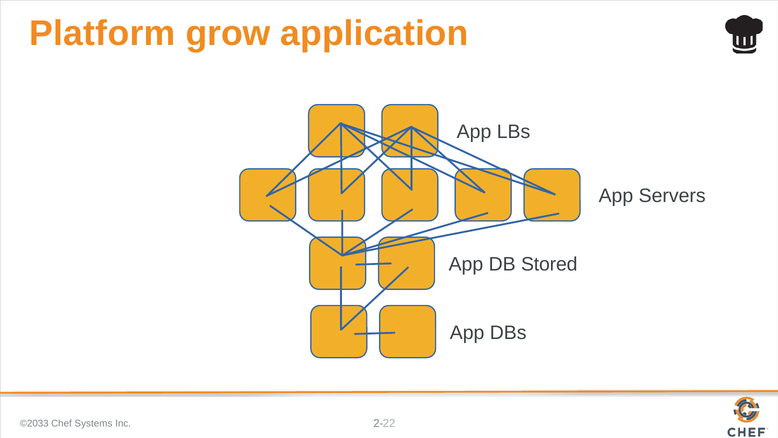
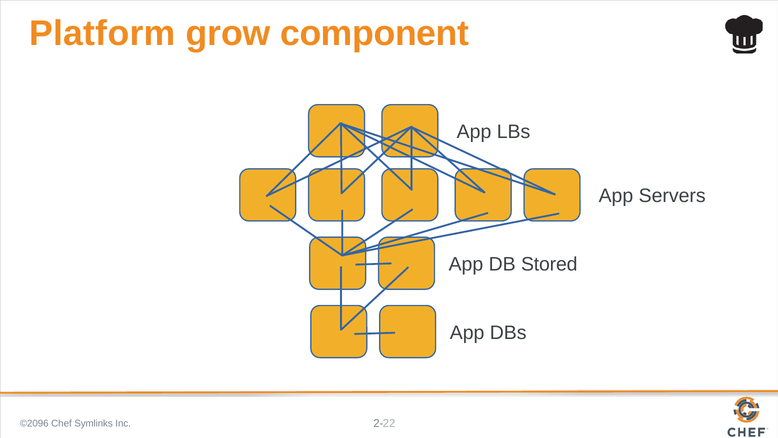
application: application -> component
©2033: ©2033 -> ©2096
Systems: Systems -> Symlinks
